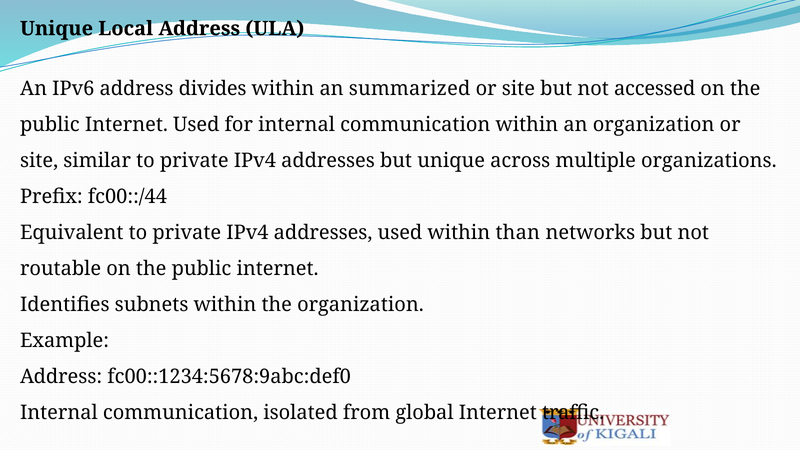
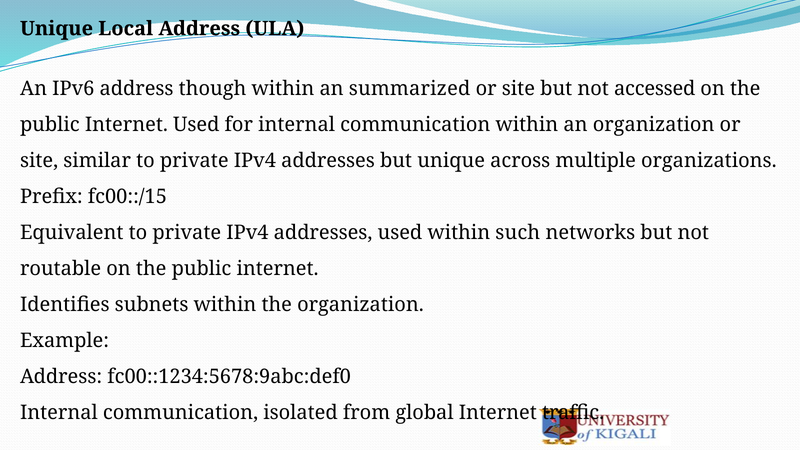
divides: divides -> though
fc00::/44: fc00::/44 -> fc00::/15
than: than -> such
